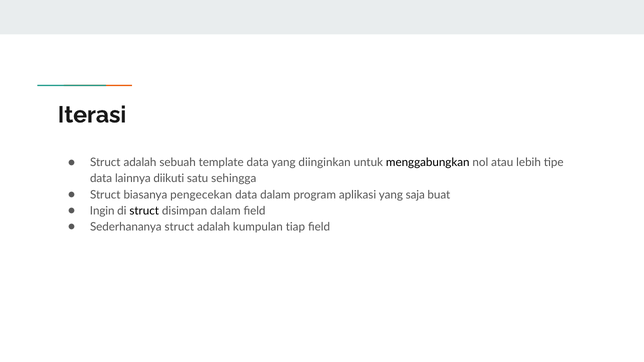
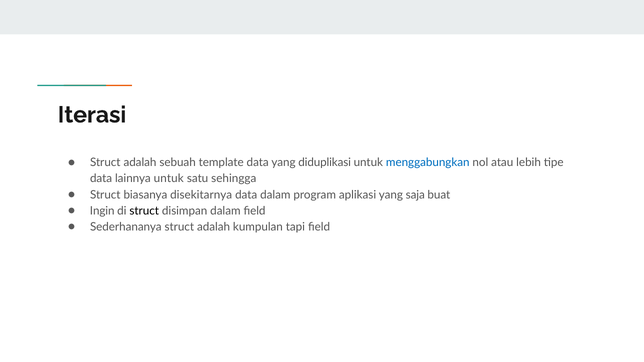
diinginkan: diinginkan -> diduplikasi
menggabungkan colour: black -> blue
lainnya diikuti: diikuti -> untuk
pengecekan: pengecekan -> disekitarnya
tiap: tiap -> tapi
